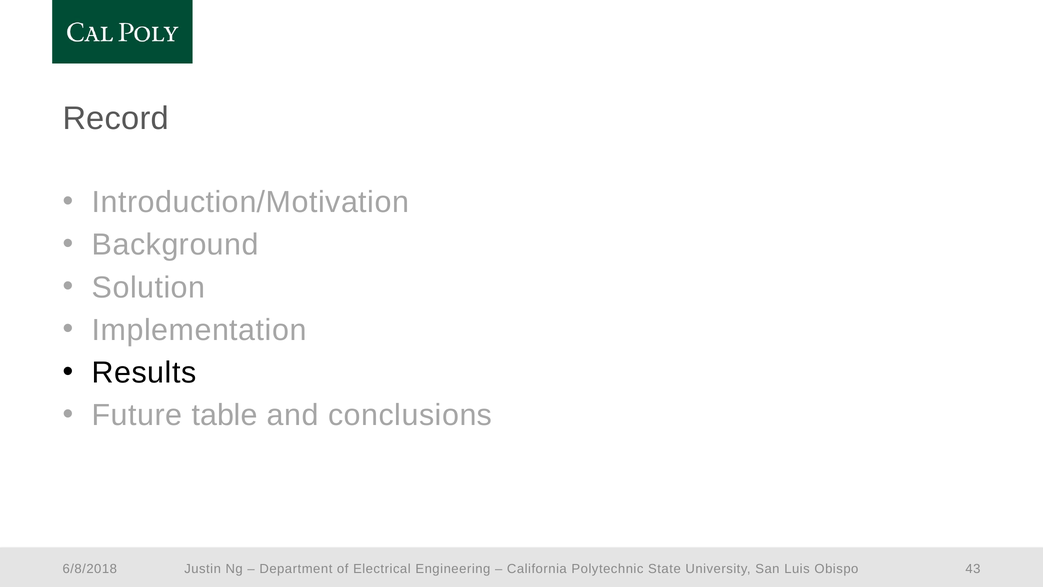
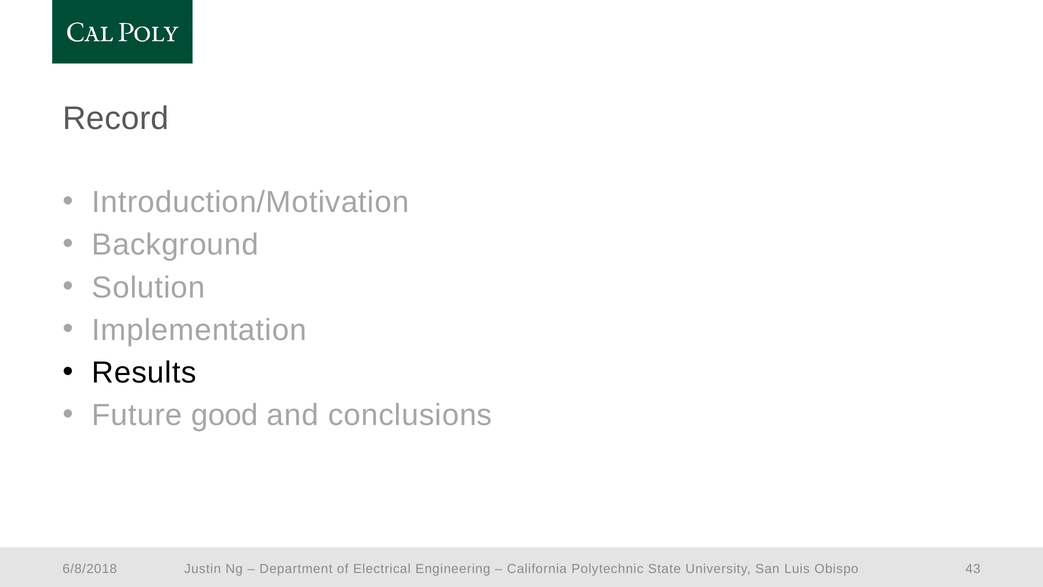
table: table -> good
